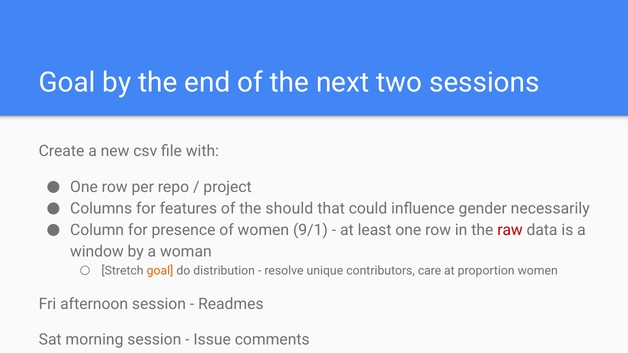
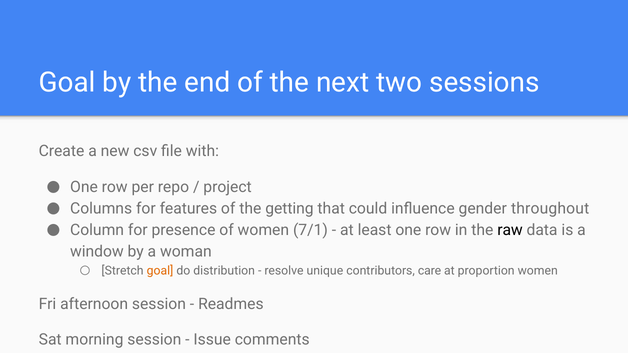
should: should -> getting
necessarily: necessarily -> throughout
9/1: 9/1 -> 7/1
raw colour: red -> black
